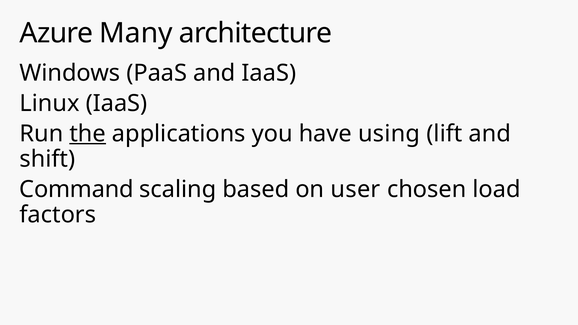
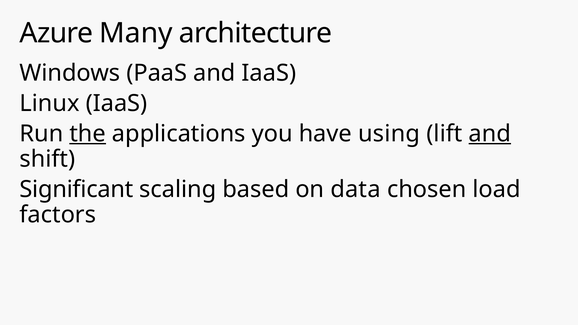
and at (490, 134) underline: none -> present
Command: Command -> Significant
user: user -> data
